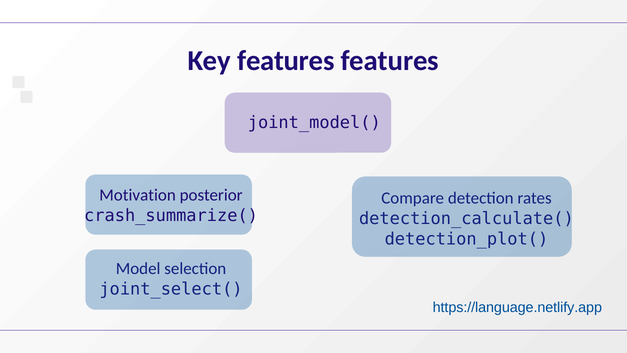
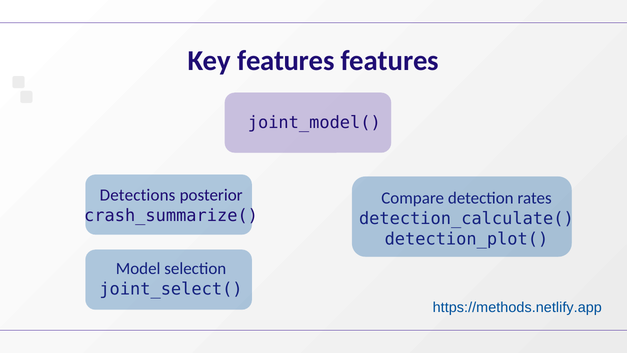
Motivation: Motivation -> Detections
https://language.netlify.app: https://language.netlify.app -> https://methods.netlify.app
